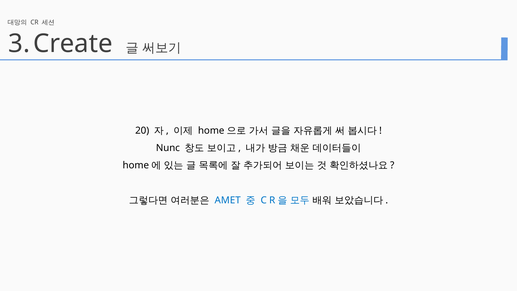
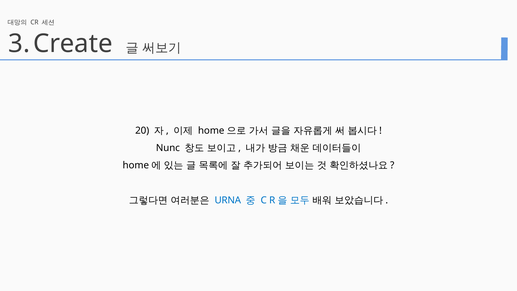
AMET: AMET -> URNA
